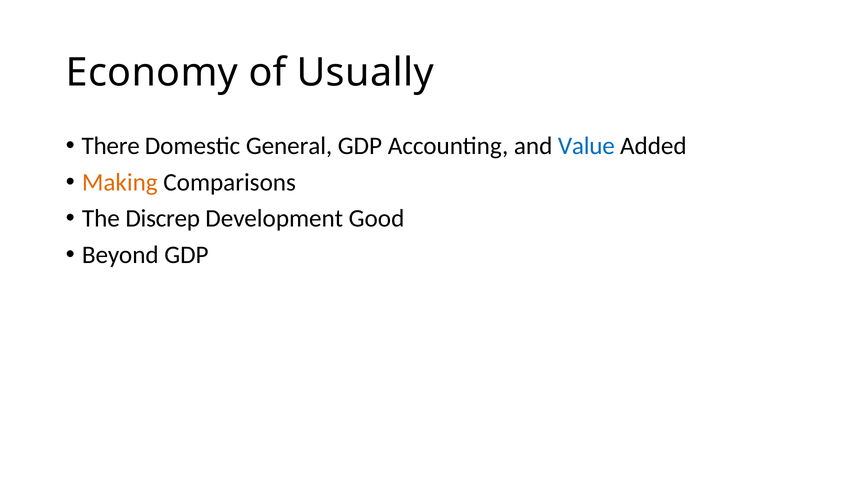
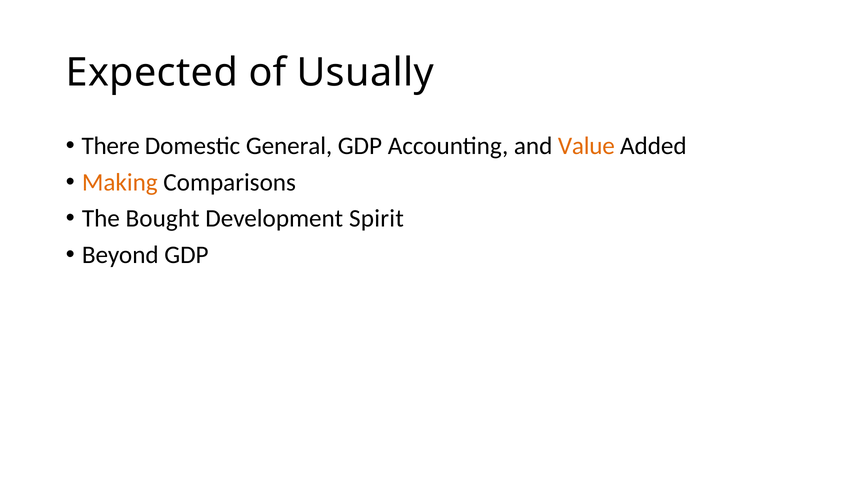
Economy: Economy -> Expected
Value colour: blue -> orange
Discrep: Discrep -> Bought
Good: Good -> Spirit
